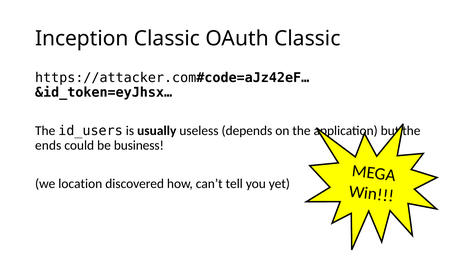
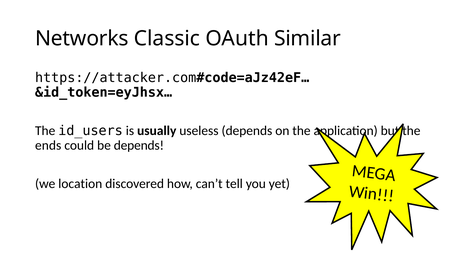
Inception: Inception -> Networks
OAuth Classic: Classic -> Similar
be business: business -> depends
